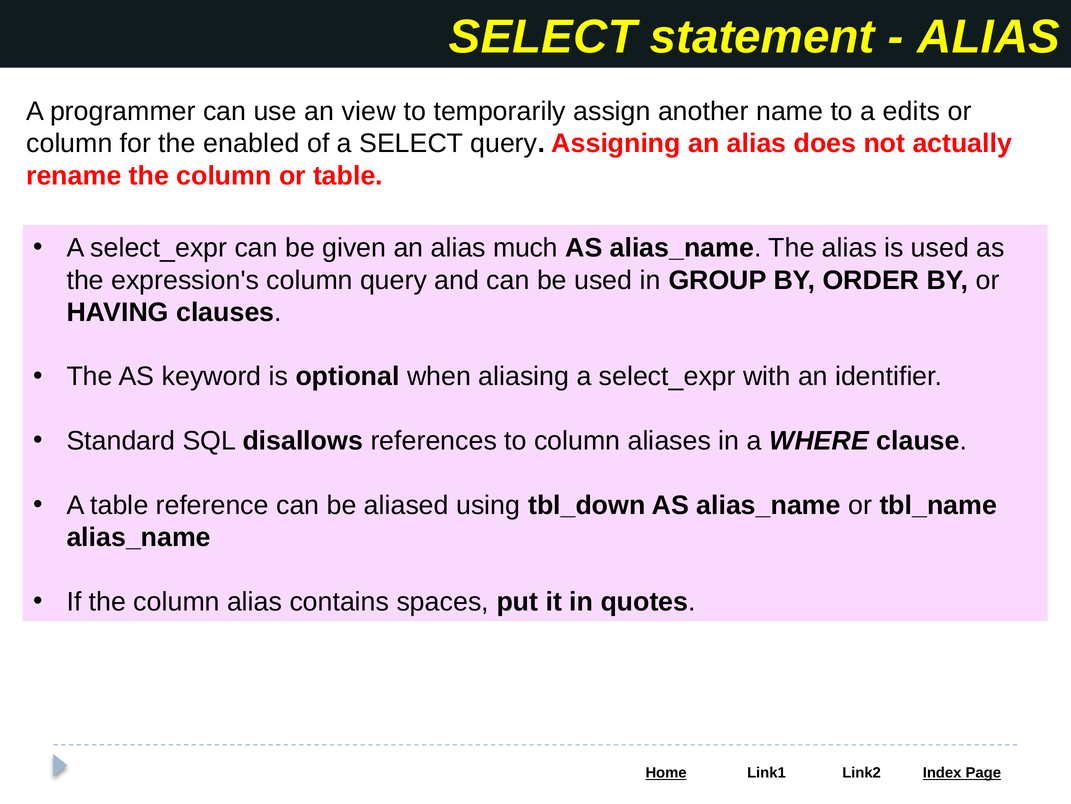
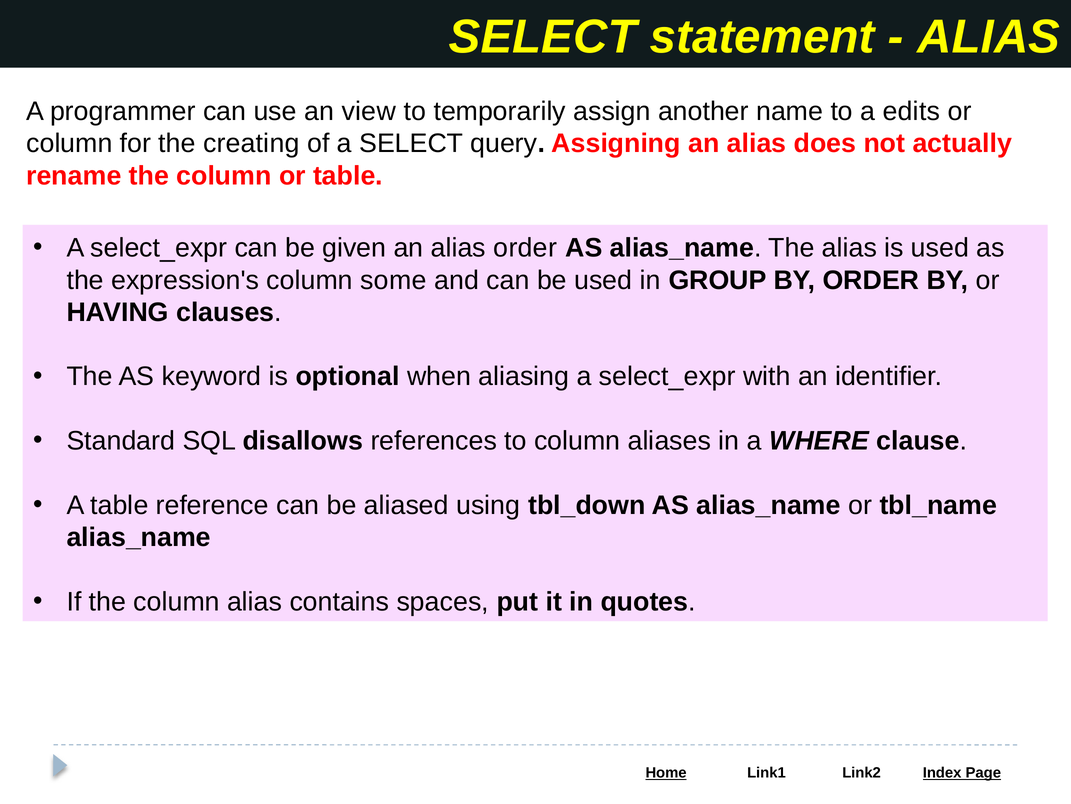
enabled: enabled -> creating
alias much: much -> order
column query: query -> some
